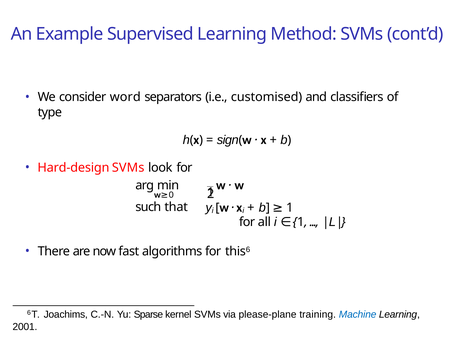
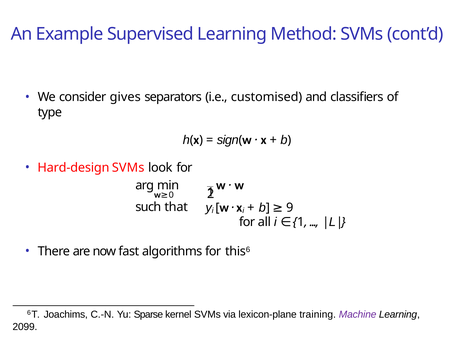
word: word -> gives
1: 1 -> 9
please-plane: please-plane -> lexicon-plane
Machine colour: blue -> purple
2001: 2001 -> 2099
